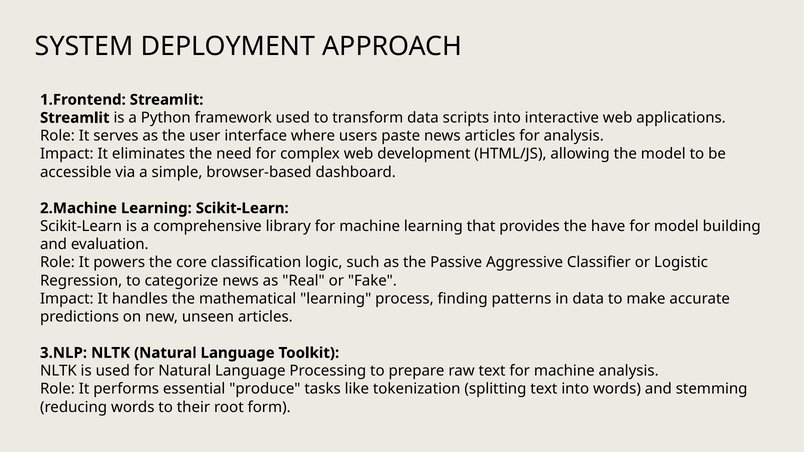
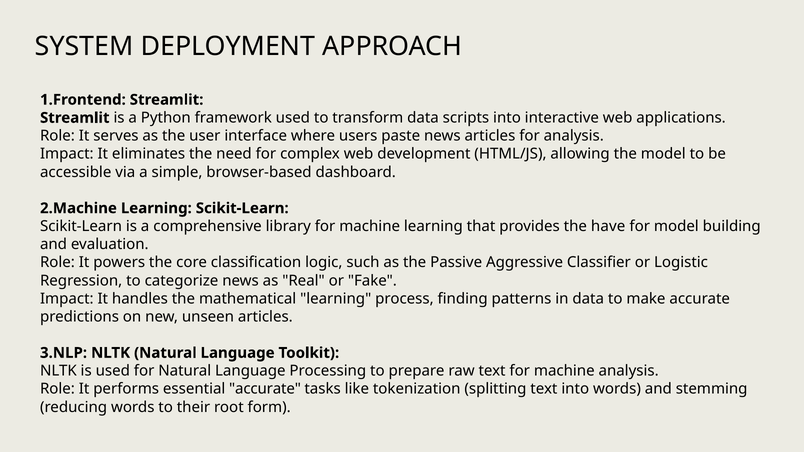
essential produce: produce -> accurate
